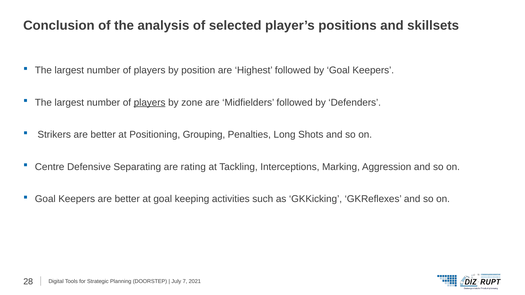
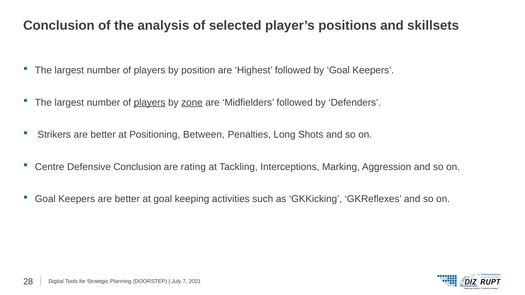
zone underline: none -> present
Grouping: Grouping -> Between
Defensive Separating: Separating -> Conclusion
